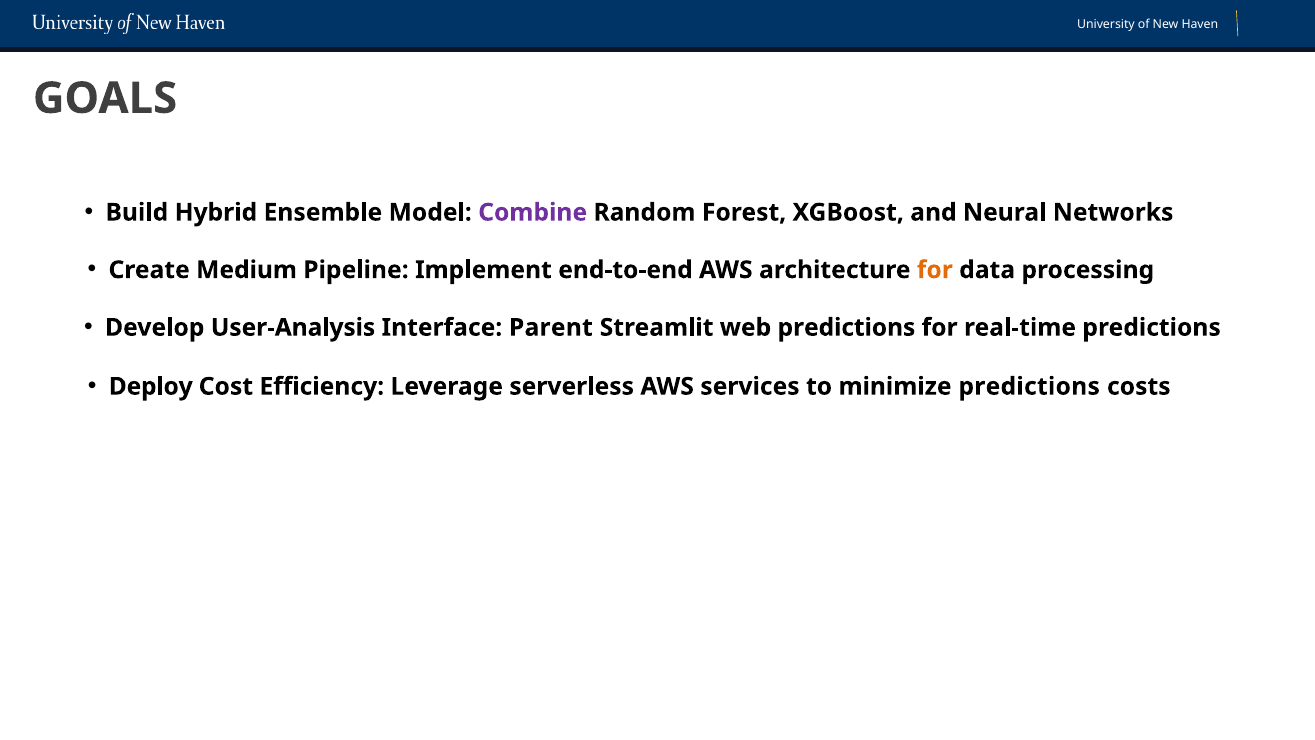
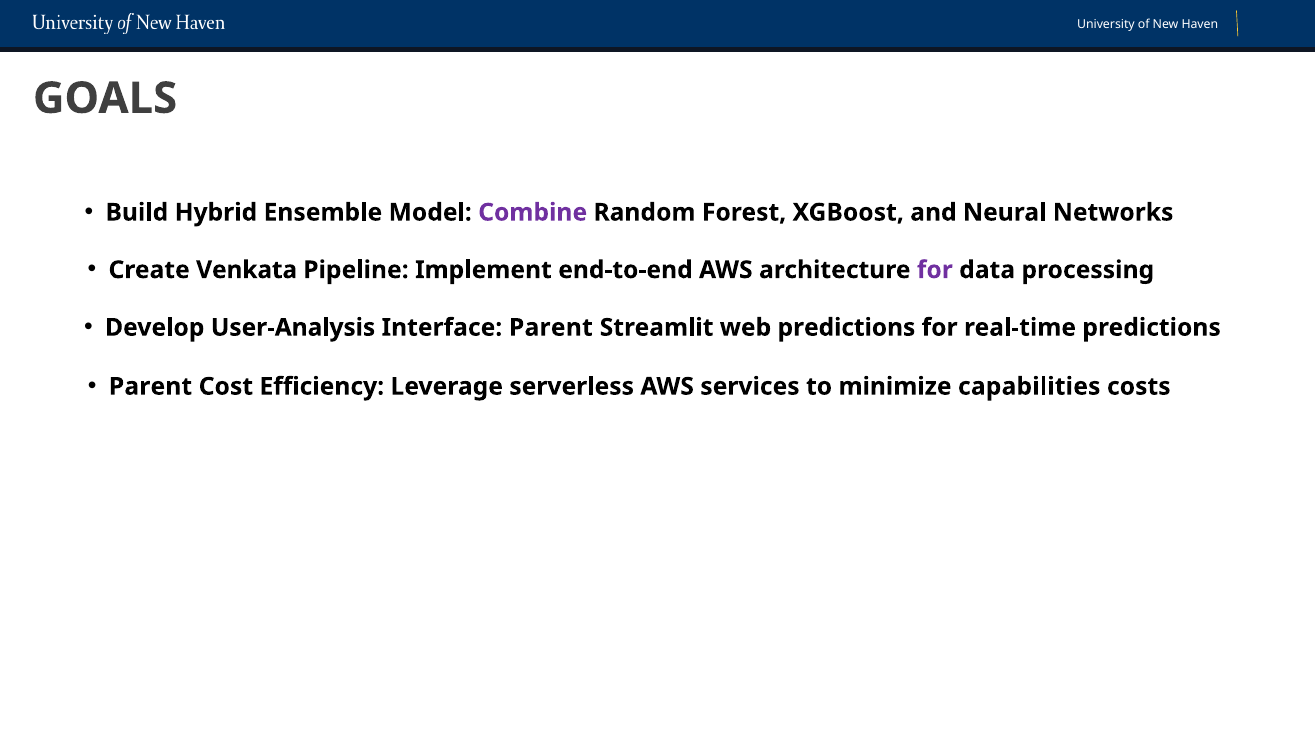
Medium: Medium -> Venkata
for at (935, 270) colour: orange -> purple
Deploy at (151, 386): Deploy -> Parent
minimize predictions: predictions -> capabilities
